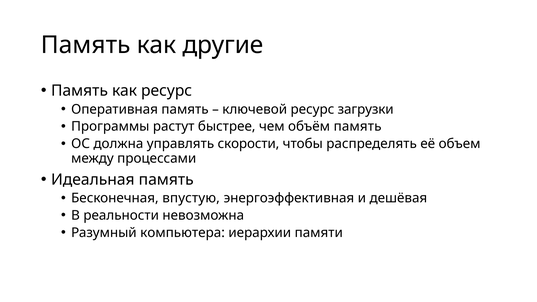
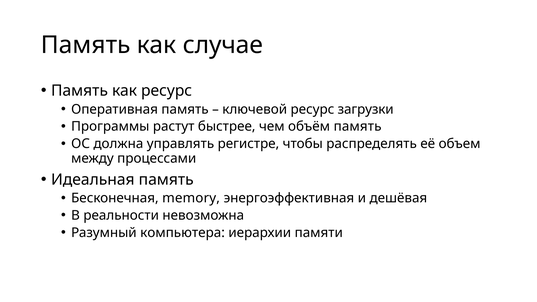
другие: другие -> случае
скорости: скорости -> регистре
впустую: впустую -> memory
